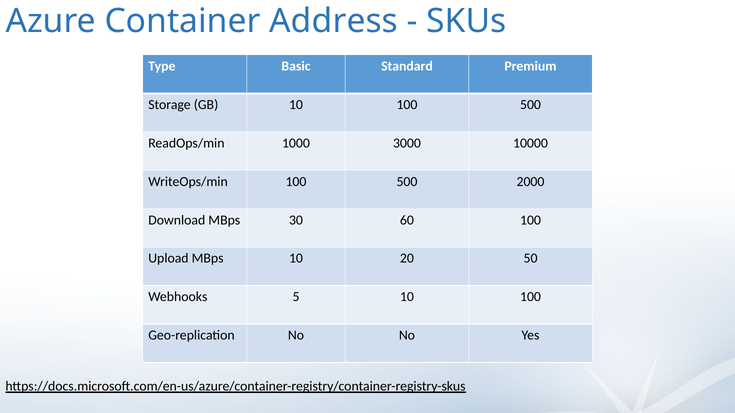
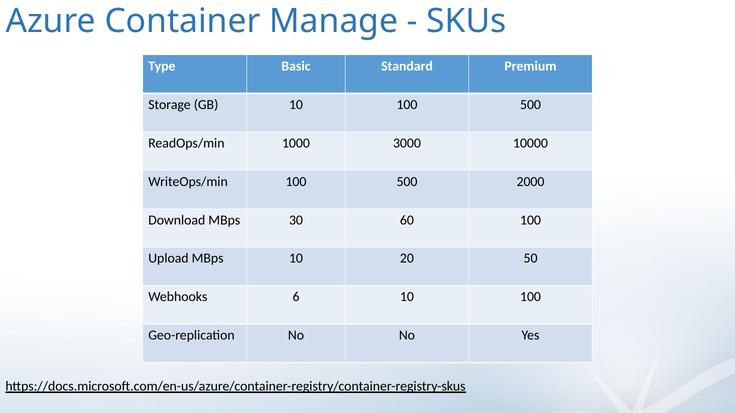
Address: Address -> Manage
5: 5 -> 6
